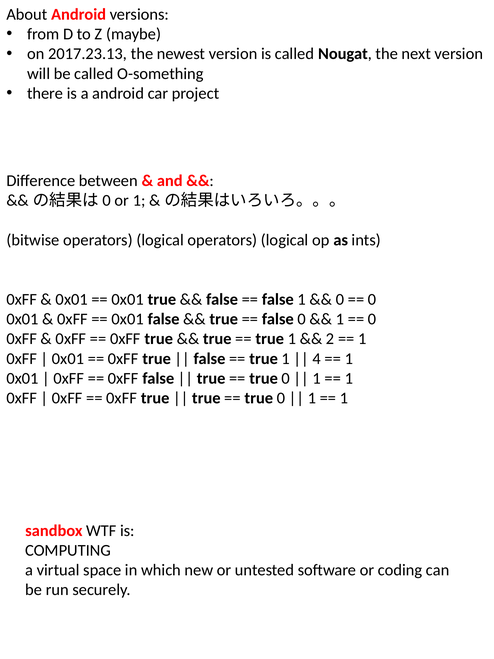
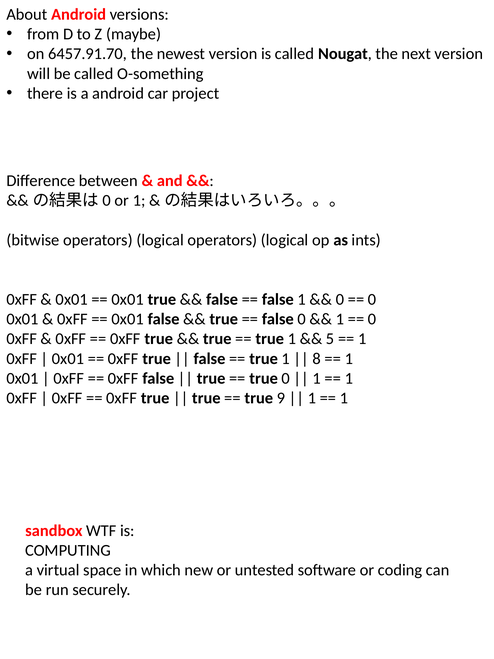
2017.23.13: 2017.23.13 -> 6457.91.70
2: 2 -> 5
4: 4 -> 8
0 at (281, 398): 0 -> 9
